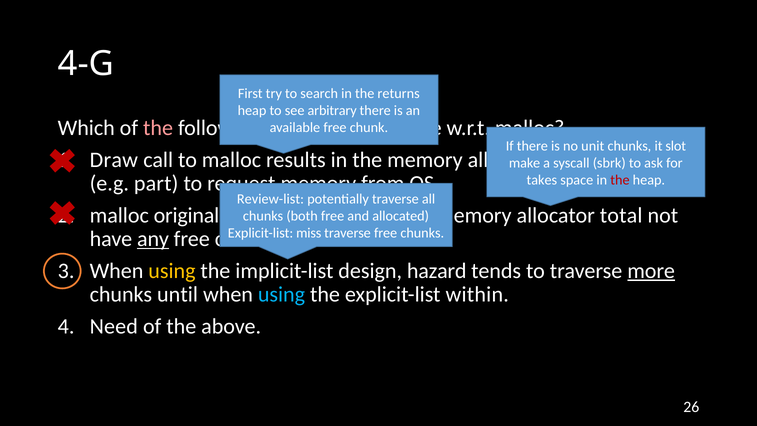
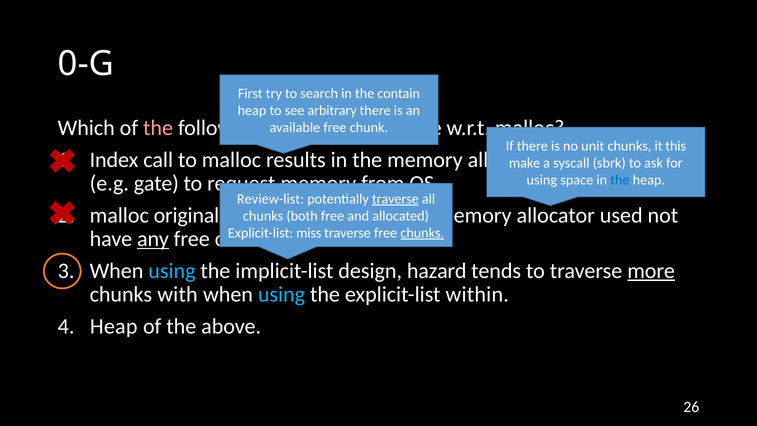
4-G: 4-G -> 0-G
returns: returns -> contain
slot: slot -> this
Draw: Draw -> Index
takes at (542, 180): takes -> using
the at (620, 180) colour: red -> blue
part: part -> gate
traverse at (395, 199) underline: none -> present
total: total -> used
chunks at (422, 233) underline: none -> present
using at (172, 271) colour: yellow -> light blue
until: until -> with
Need at (114, 326): Need -> Heap
